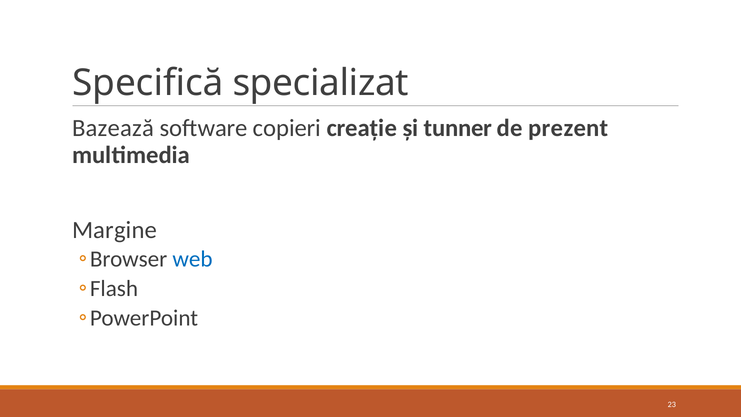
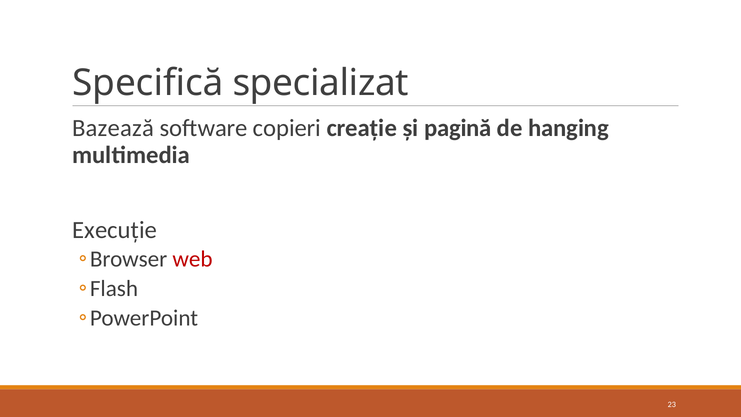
tunner: tunner -> pagină
prezent: prezent -> hanging
Margine: Margine -> Execuție
web colour: blue -> red
